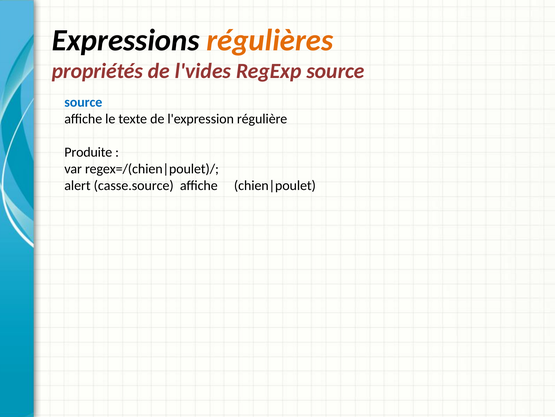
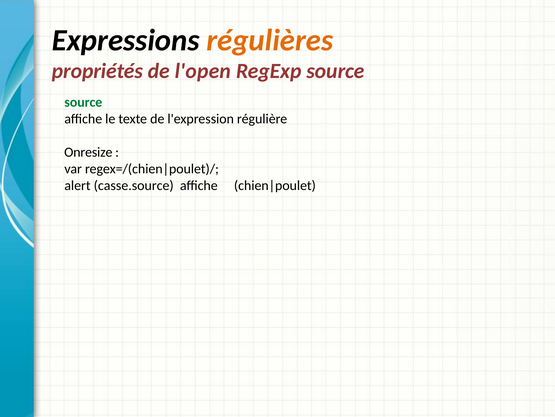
l'vides: l'vides -> l'open
source at (83, 102) colour: blue -> green
Produite: Produite -> Onresize
